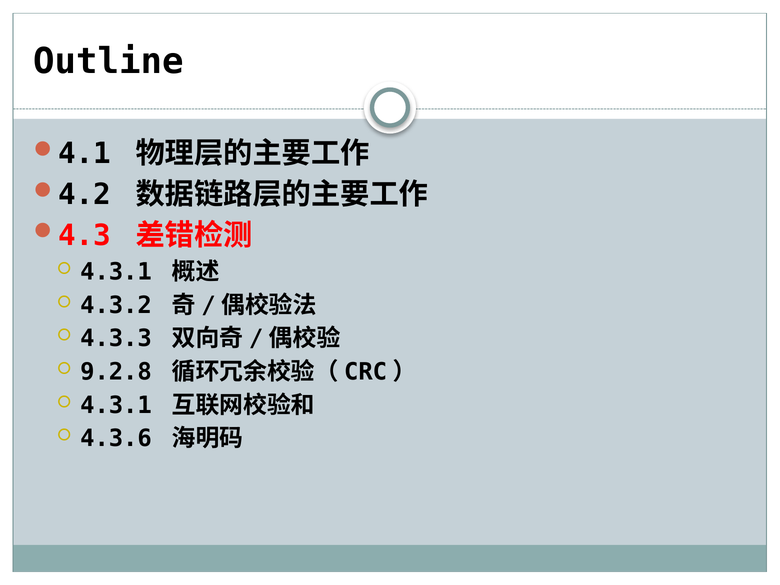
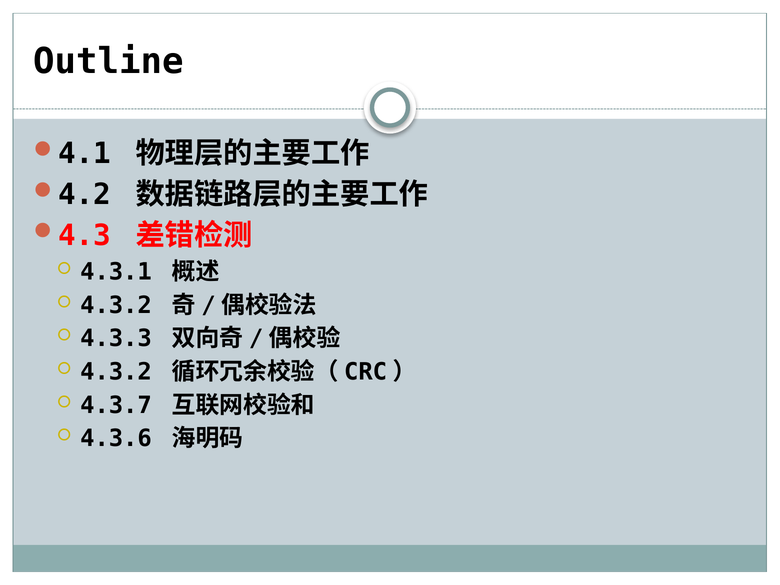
9.2.8 at (116, 372): 9.2.8 -> 4.3.2
4.3.1 at (116, 405): 4.3.1 -> 4.3.7
